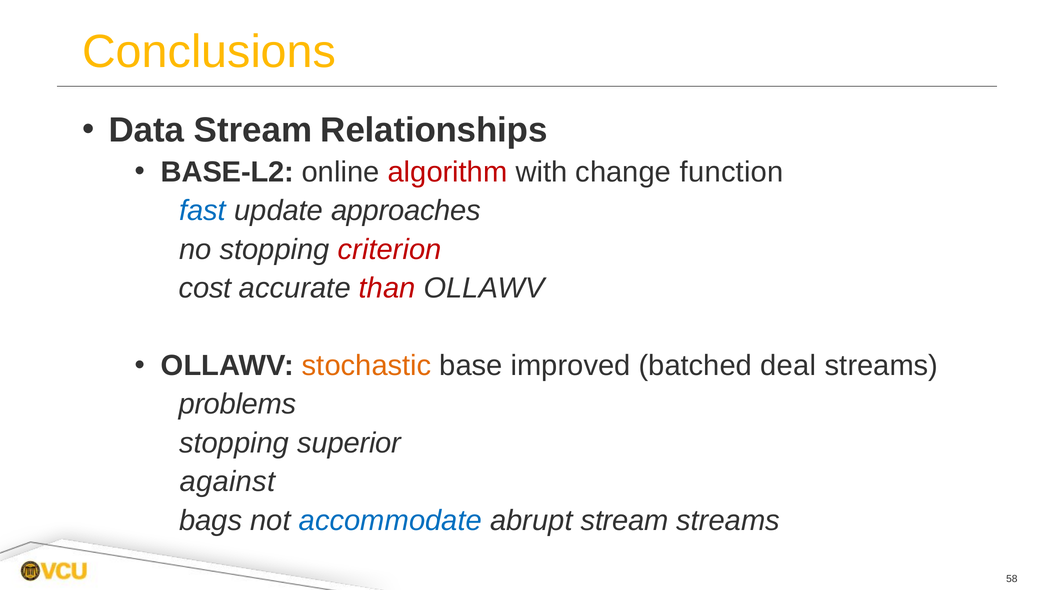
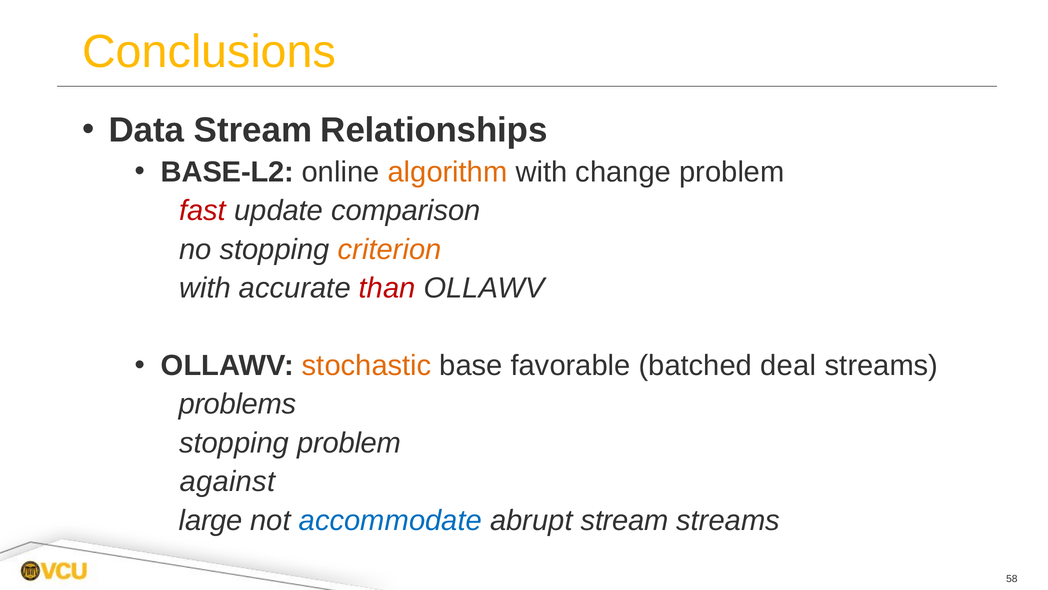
algorithm colour: red -> orange
change function: function -> problem
fast colour: blue -> red
approaches: approaches -> comparison
criterion colour: red -> orange
cost at (205, 288): cost -> with
improved: improved -> favorable
stopping superior: superior -> problem
bags: bags -> large
